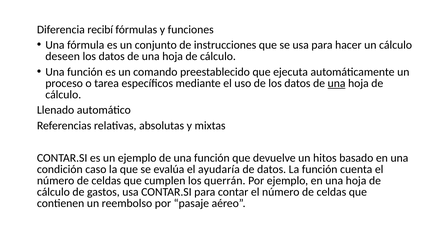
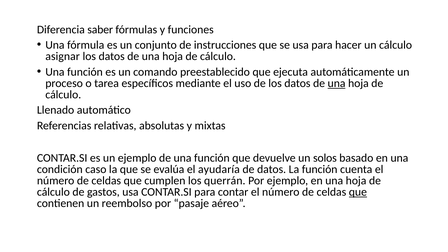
recibí: recibí -> saber
deseen: deseen -> asignar
hitos: hitos -> solos
que at (358, 192) underline: none -> present
